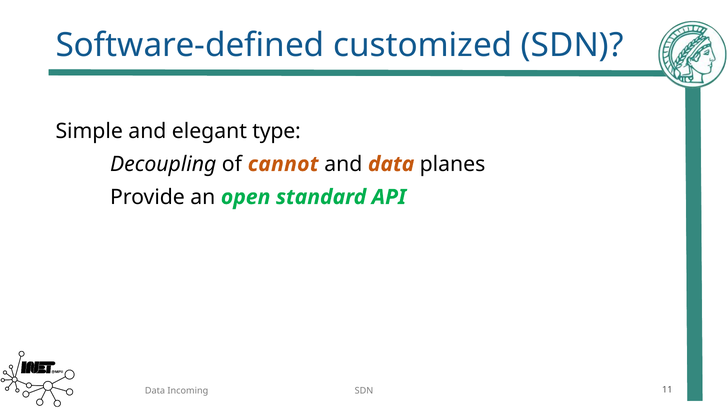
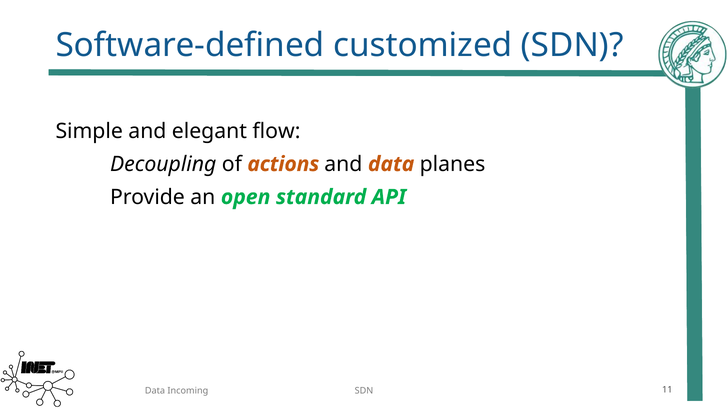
type: type -> flow
cannot: cannot -> actions
